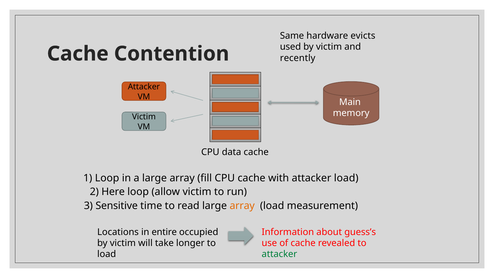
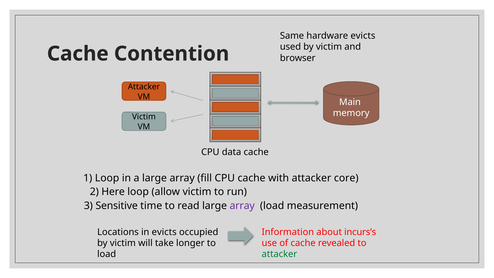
recently: recently -> browser
attacker load: load -> core
array at (242, 206) colour: orange -> purple
in entire: entire -> evicts
guess’s: guess’s -> incurs’s
